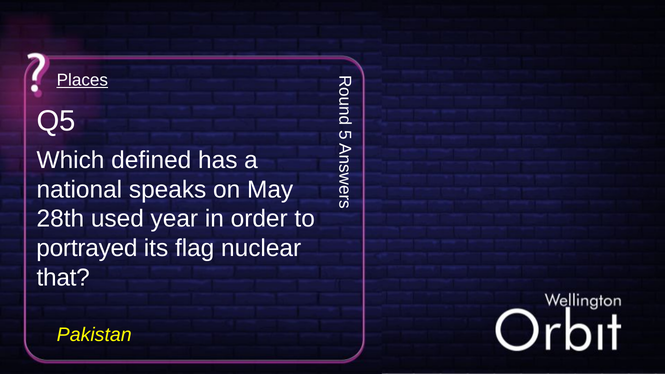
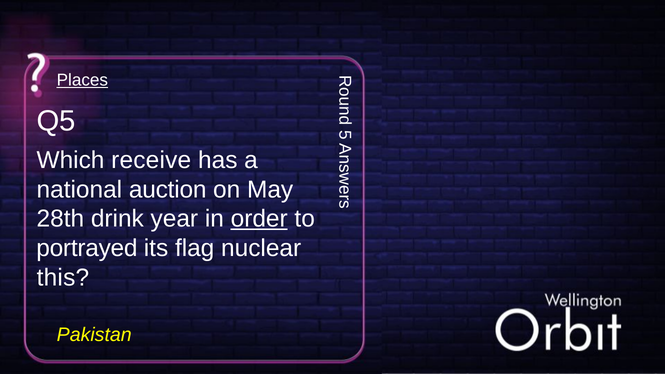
defined: defined -> receive
speaks: speaks -> auction
used: used -> drink
order underline: none -> present
that: that -> this
